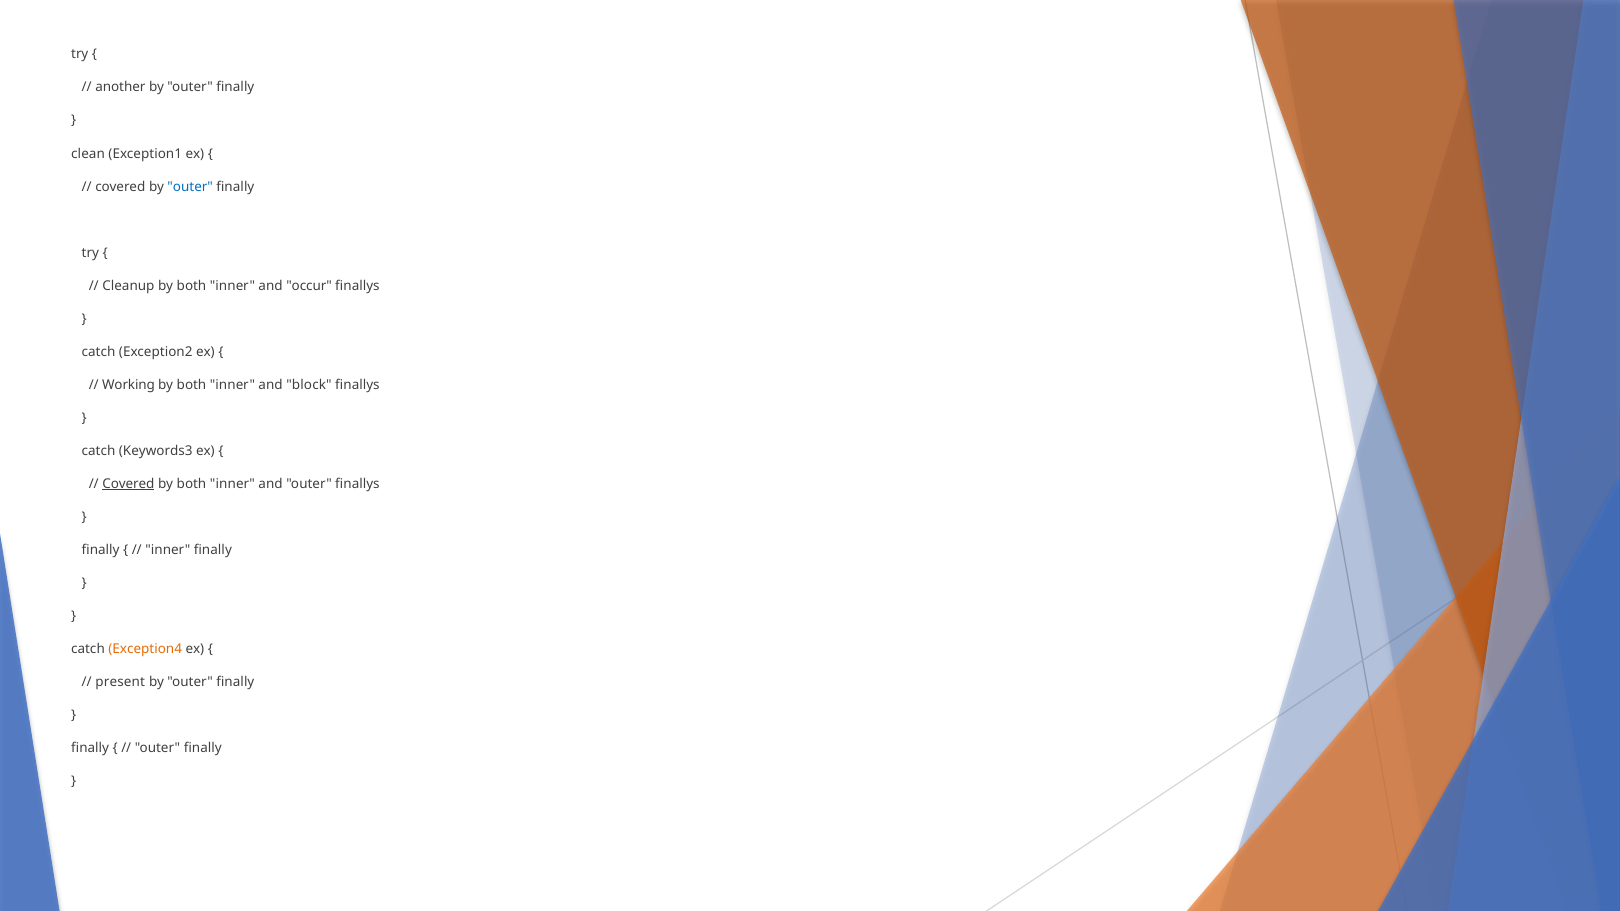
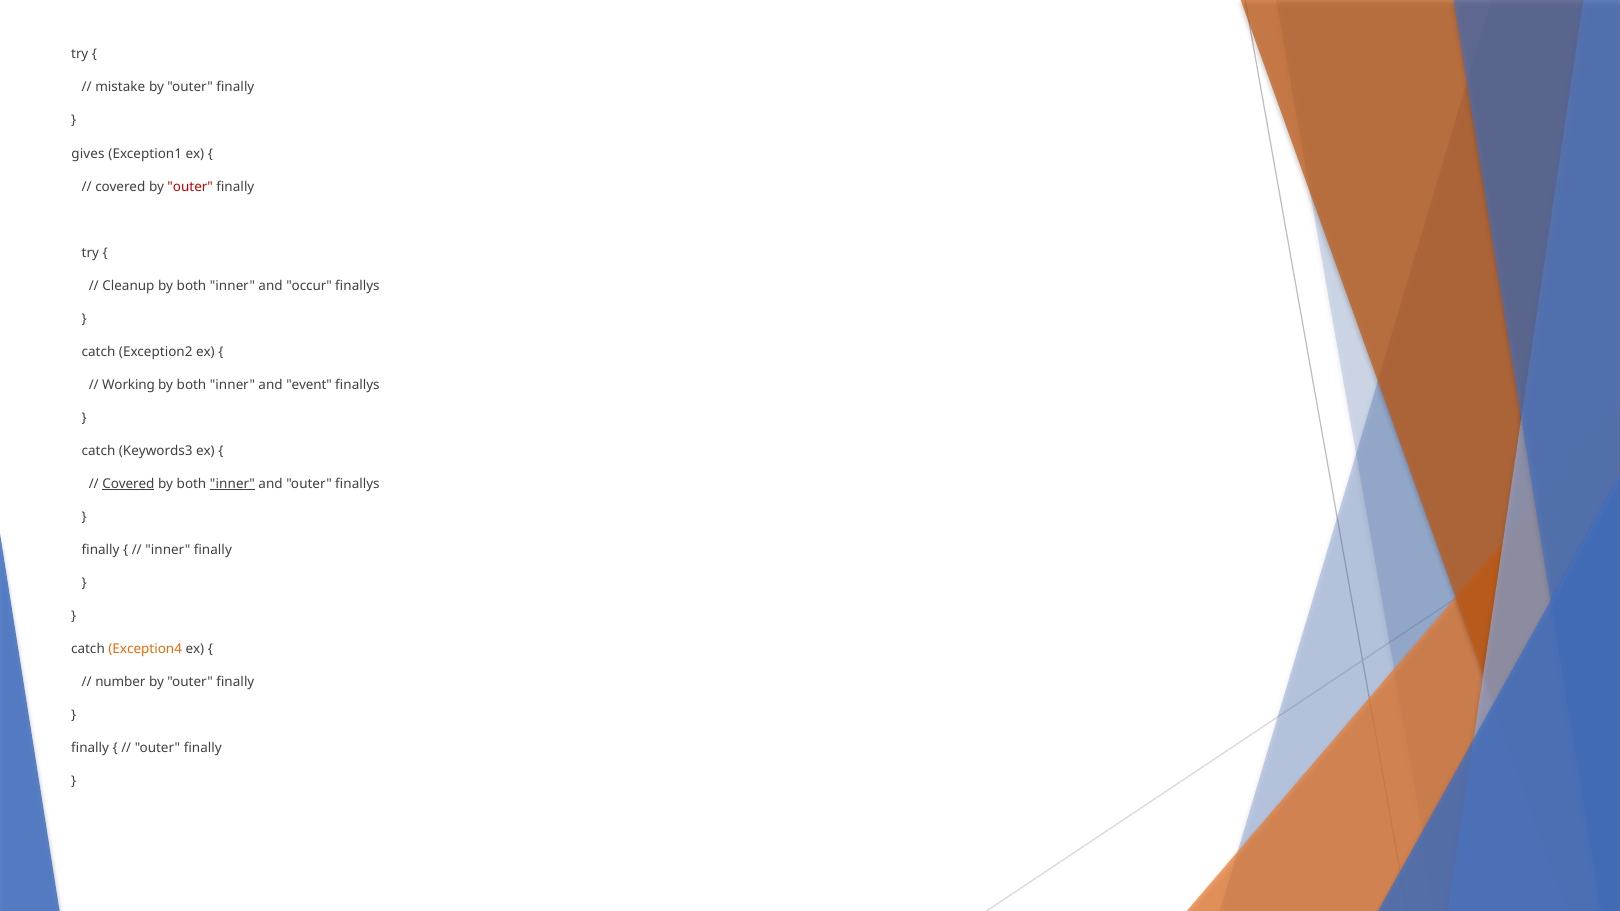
another: another -> mistake
clean: clean -> gives
outer at (190, 187) colour: blue -> red
block: block -> event
inner at (232, 484) underline: none -> present
present: present -> number
